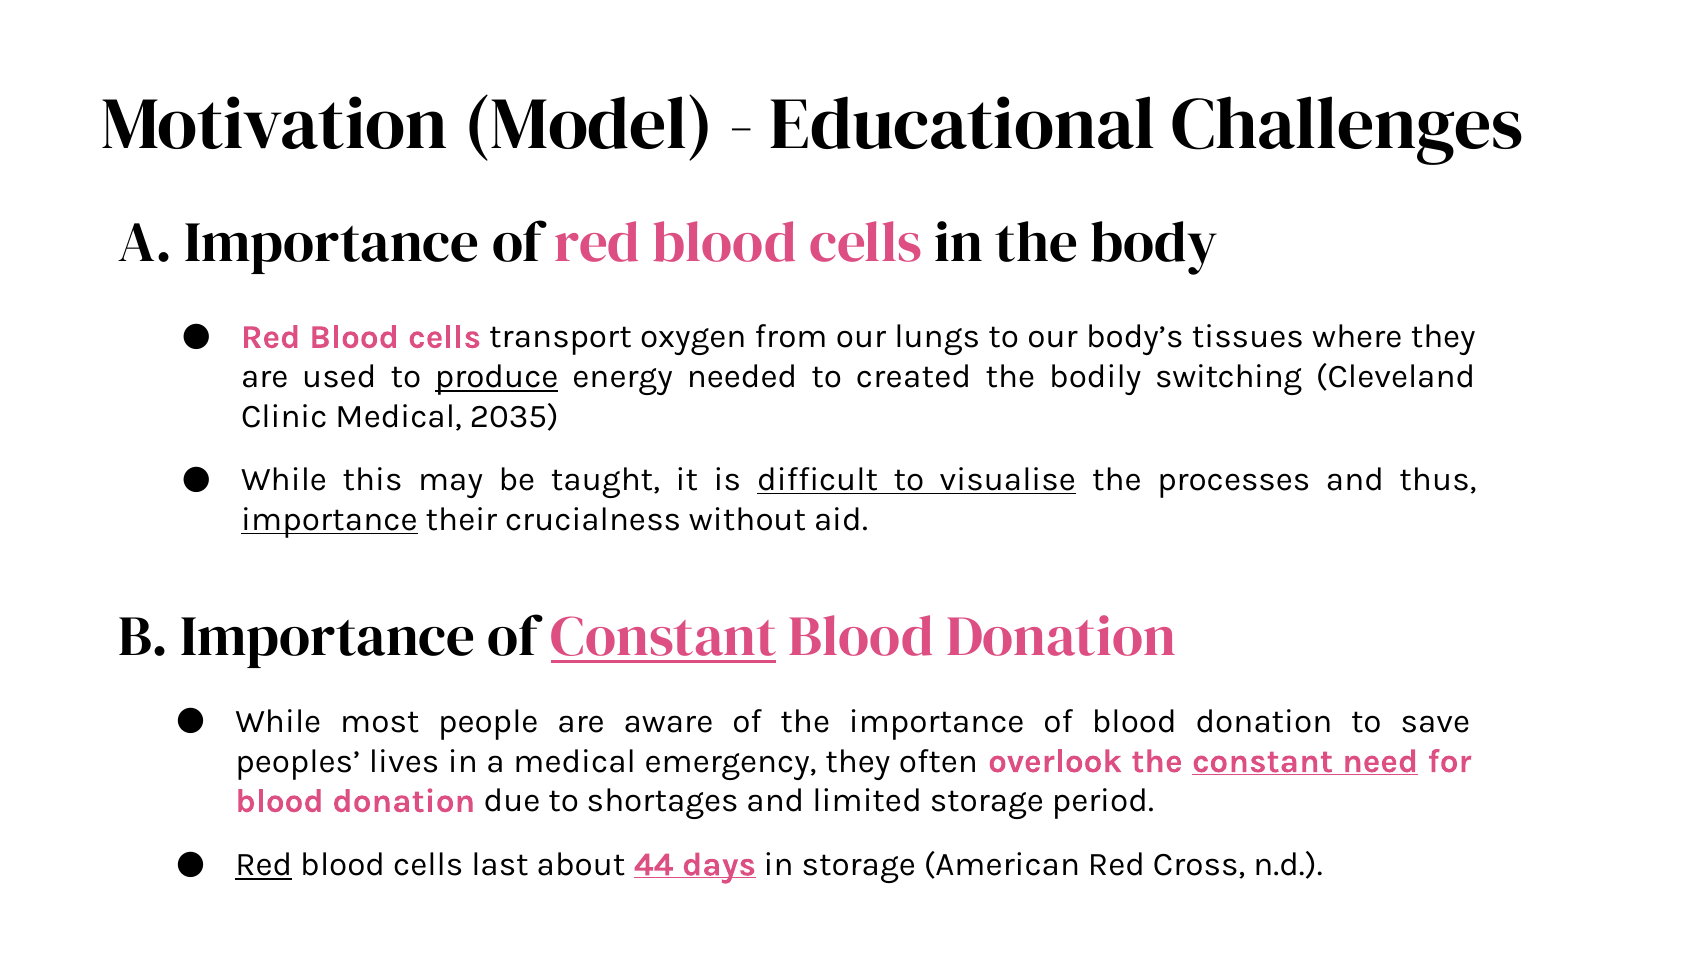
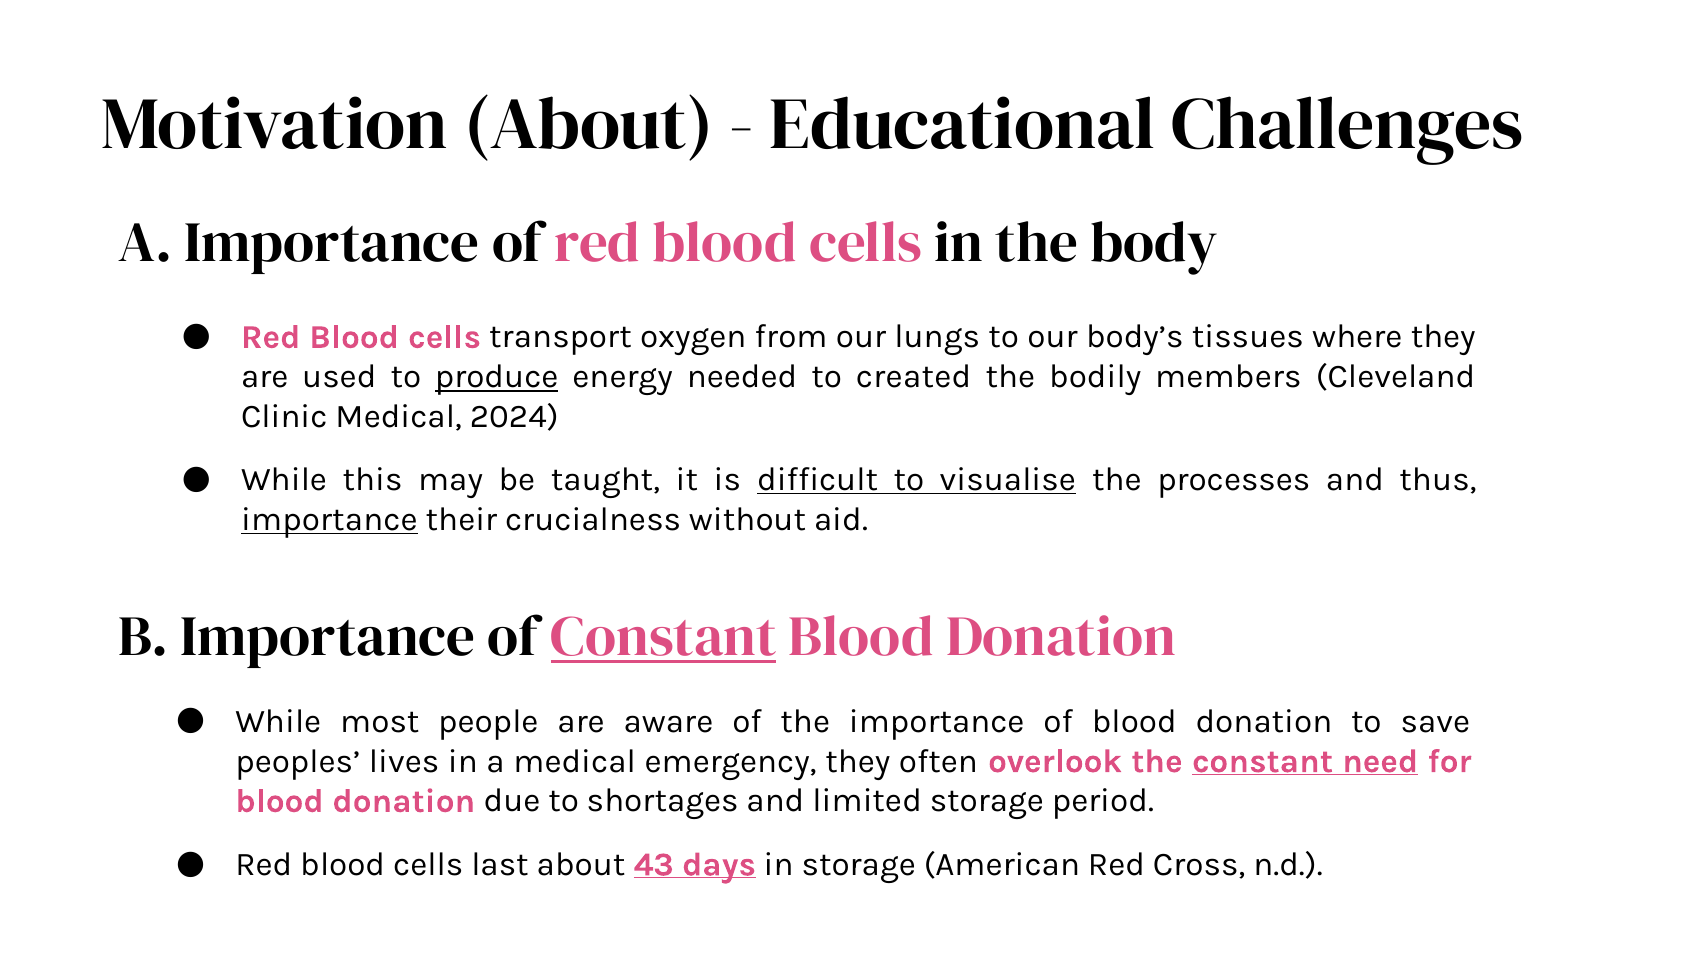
Motivation Model: Model -> About
switching: switching -> members
2035: 2035 -> 2024
Red at (264, 865) underline: present -> none
44: 44 -> 43
